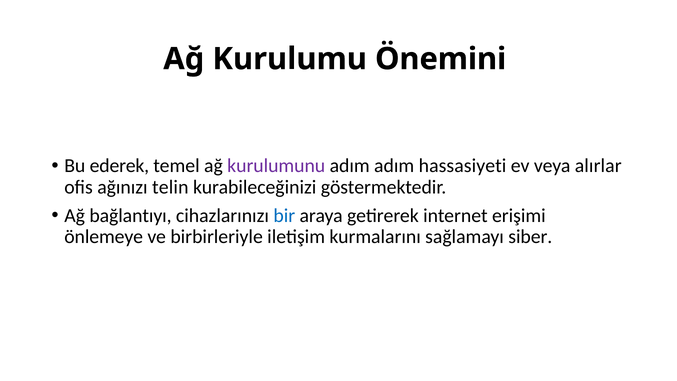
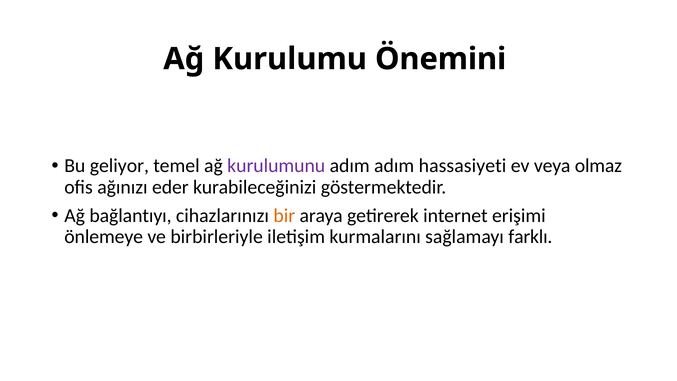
ederek: ederek -> geliyor
alırlar: alırlar -> olmaz
telin: telin -> eder
bir colour: blue -> orange
siber: siber -> farklı
